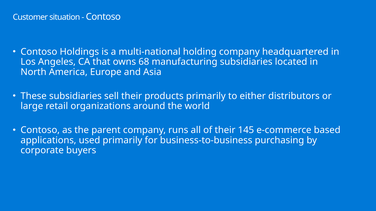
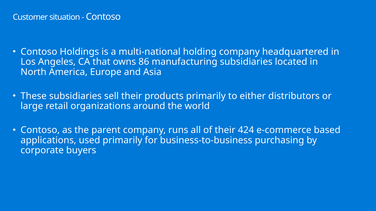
68: 68 -> 86
145: 145 -> 424
